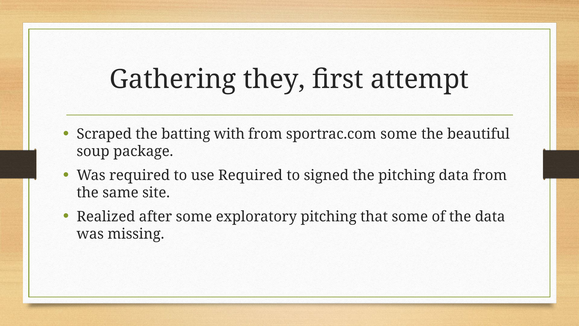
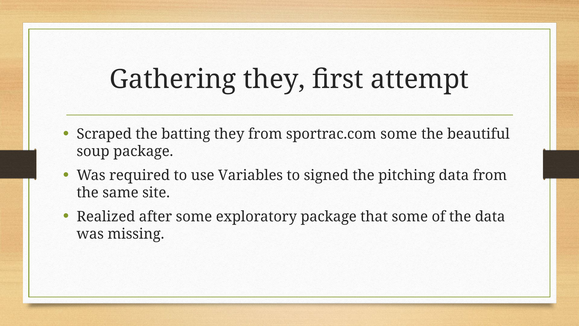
batting with: with -> they
use Required: Required -> Variables
exploratory pitching: pitching -> package
